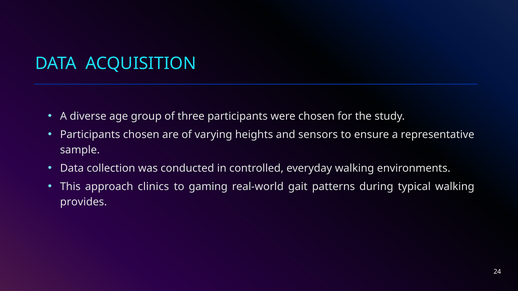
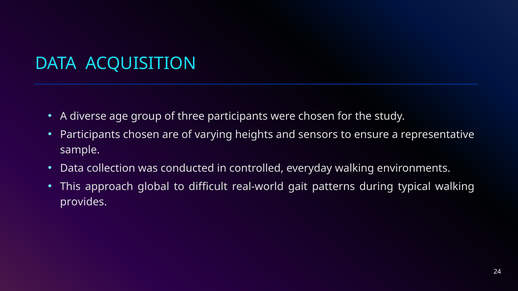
clinics: clinics -> global
gaming: gaming -> difficult
